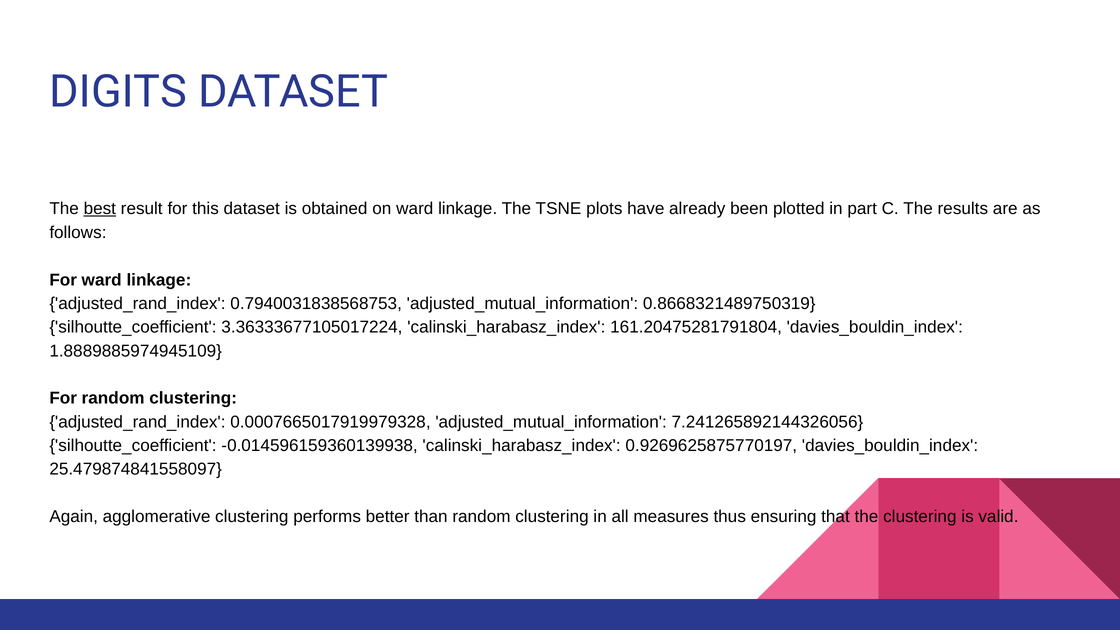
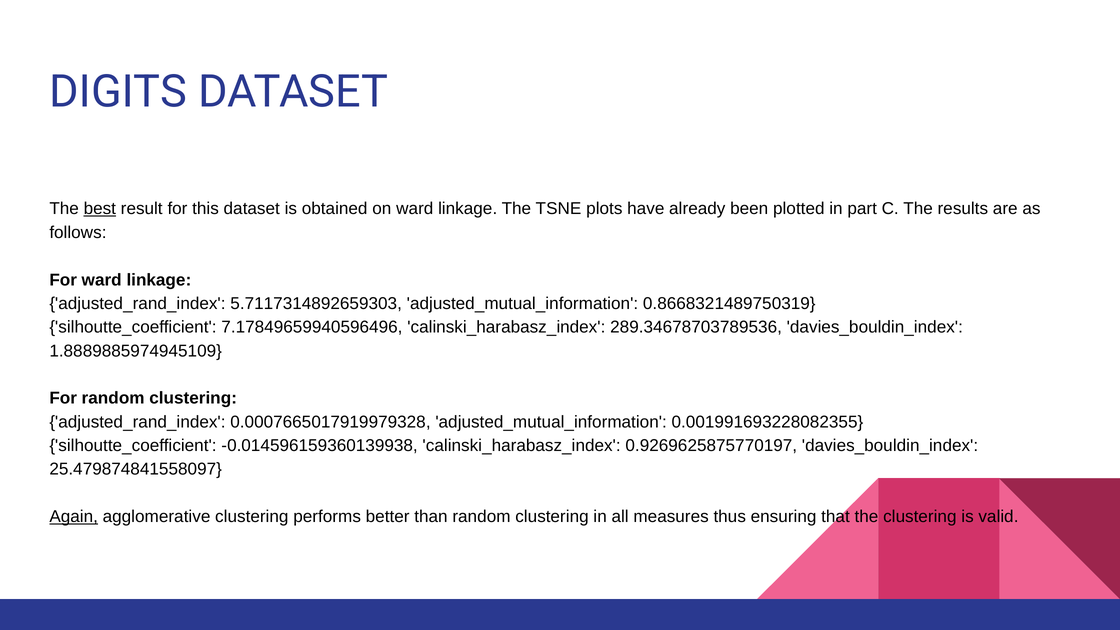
0.7940031838568753: 0.7940031838568753 -> 5.7117314892659303
3.36333677105017224: 3.36333677105017224 -> 7.17849659940596496
161.20475281791804: 161.20475281791804 -> 289.34678703789536
7.241265892144326056: 7.241265892144326056 -> 0.001991693228082355
Again underline: none -> present
